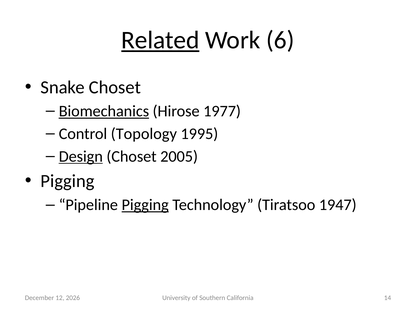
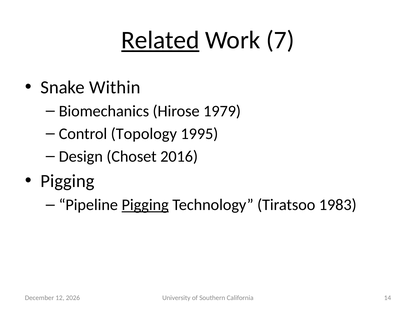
6: 6 -> 7
Snake Choset: Choset -> Within
Biomechanics underline: present -> none
1977: 1977 -> 1979
Design underline: present -> none
2005: 2005 -> 2016
1947: 1947 -> 1983
